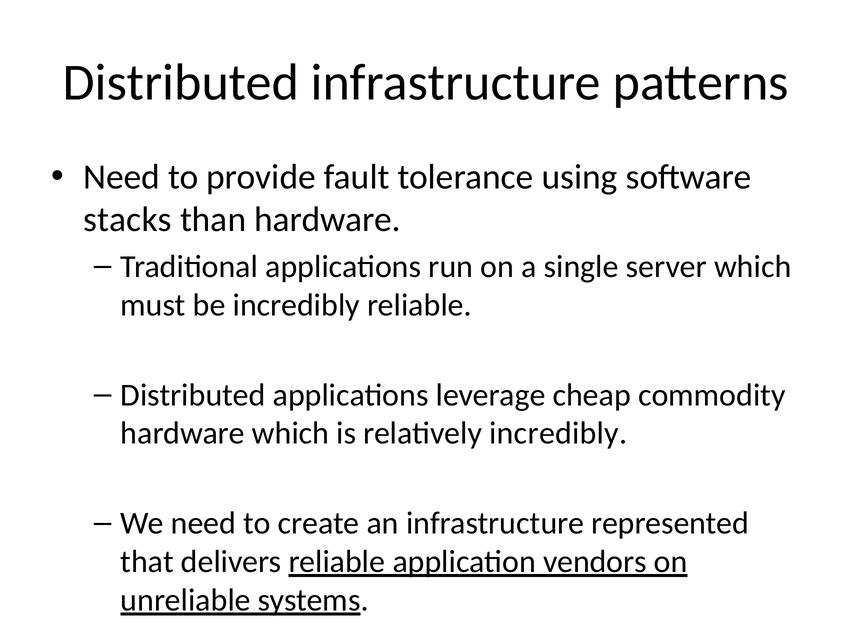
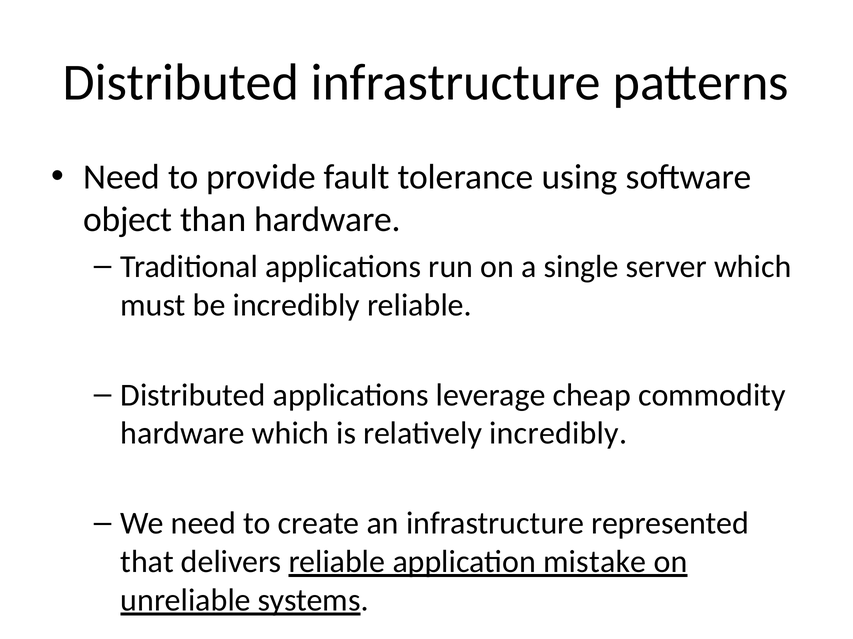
stacks: stacks -> object
vendors: vendors -> mistake
